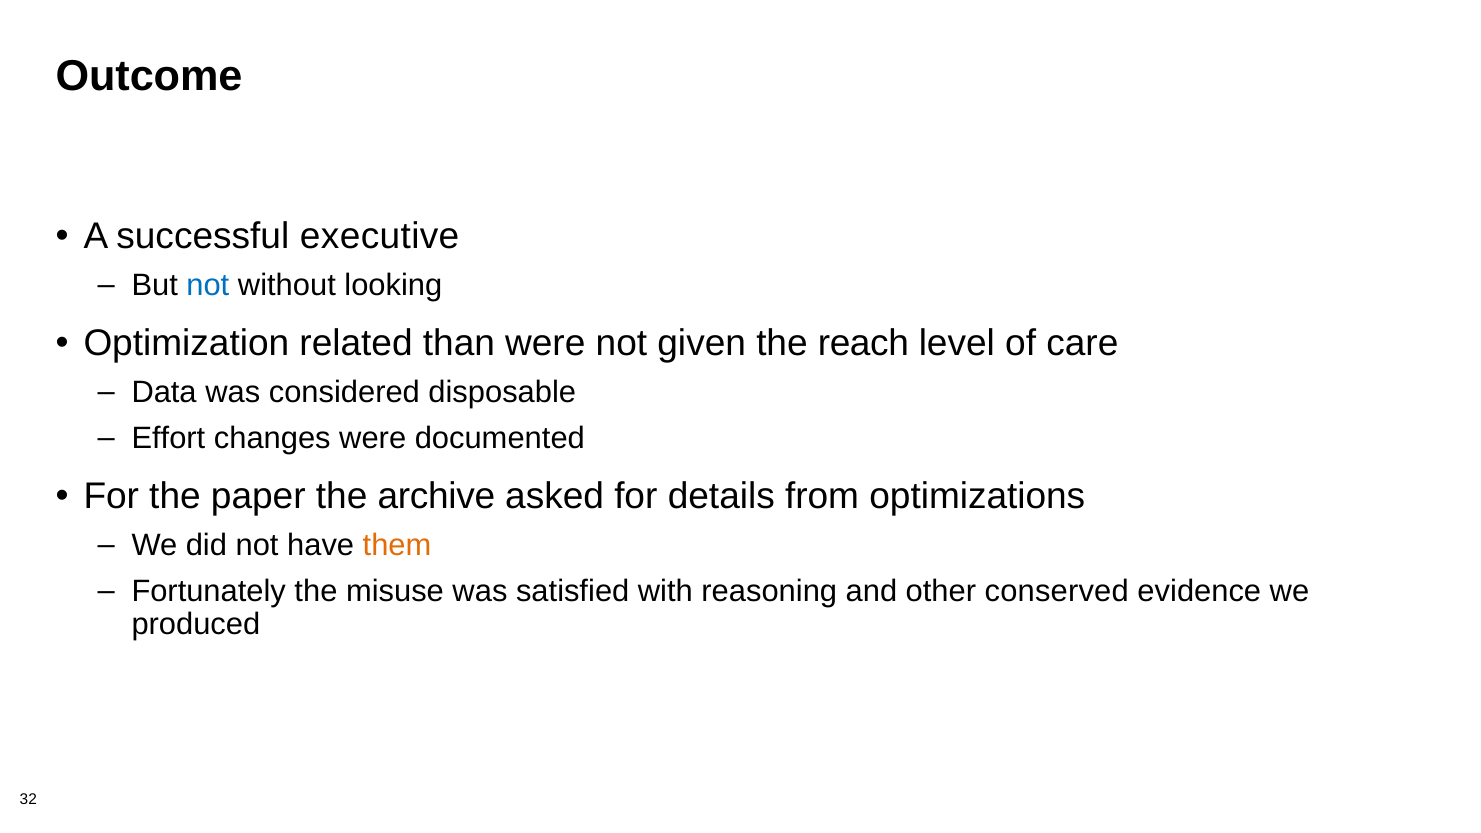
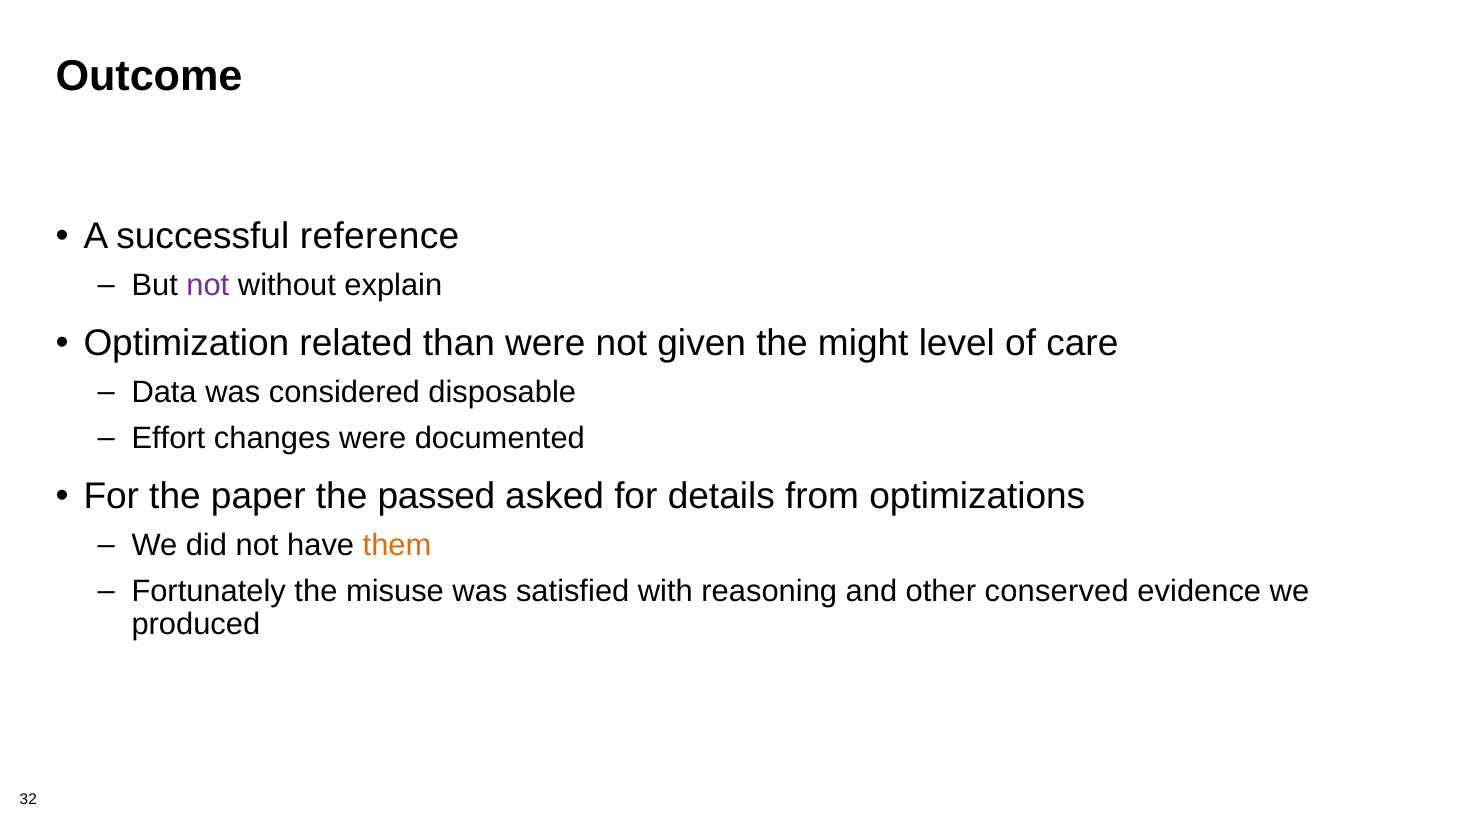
executive: executive -> reference
not at (208, 285) colour: blue -> purple
looking: looking -> explain
reach: reach -> might
archive: archive -> passed
